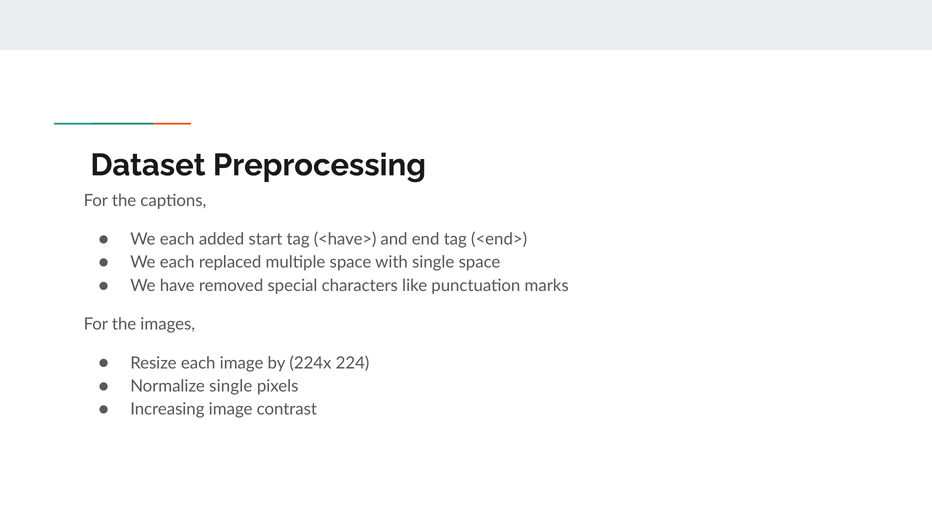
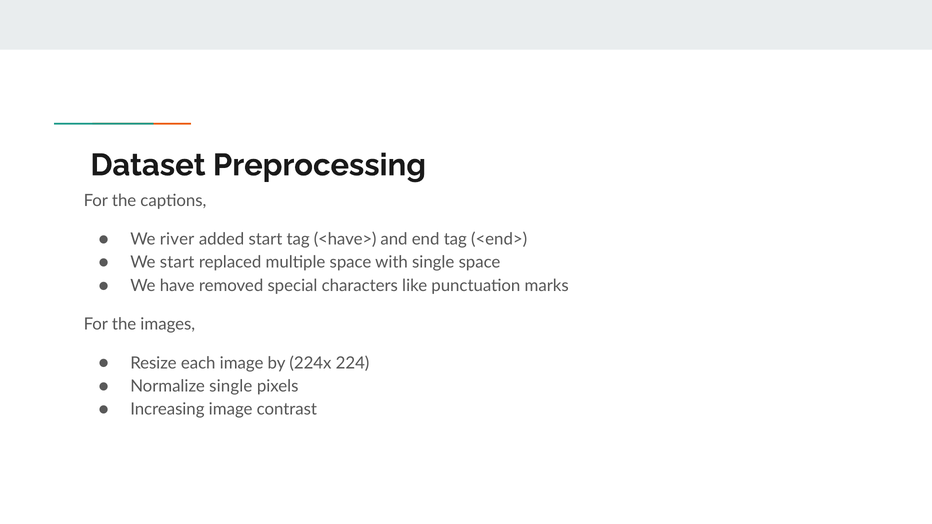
each at (177, 239): each -> river
each at (177, 263): each -> start
